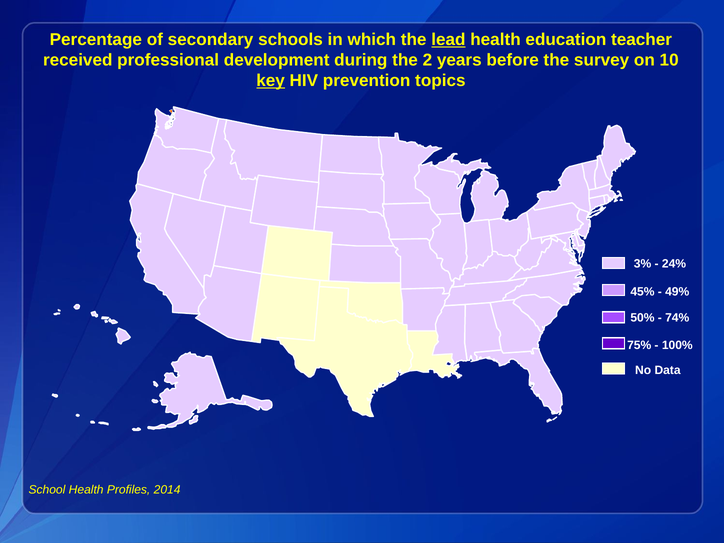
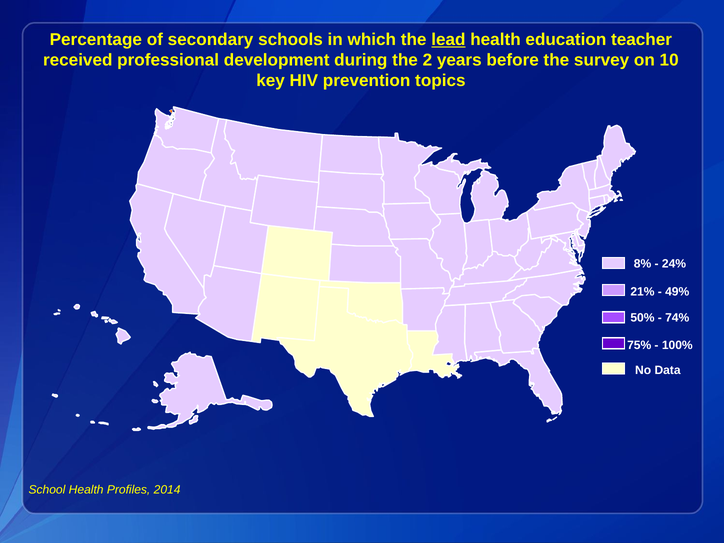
key underline: present -> none
3%: 3% -> 8%
45%: 45% -> 21%
